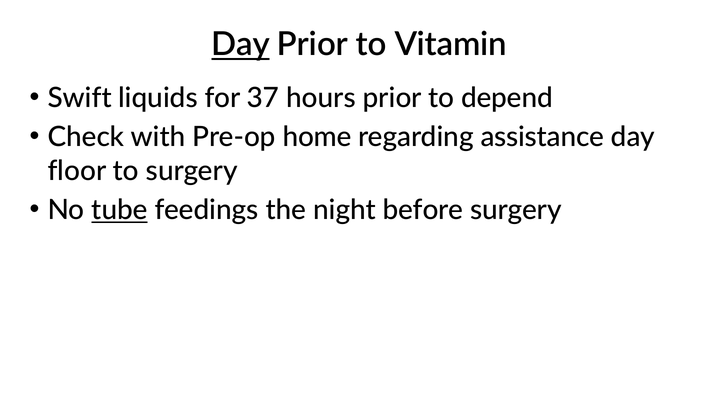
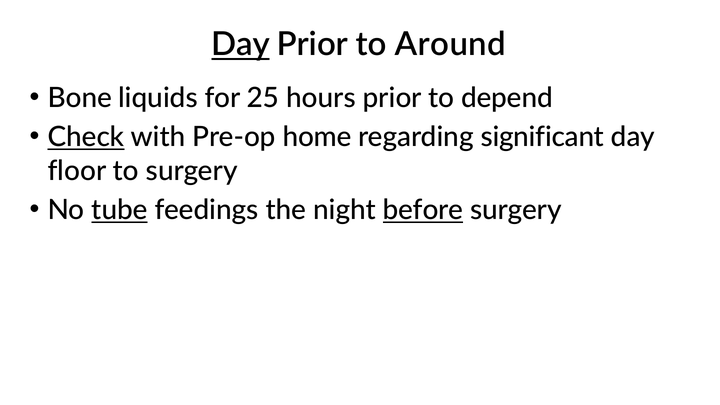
Vitamin: Vitamin -> Around
Swift: Swift -> Bone
37: 37 -> 25
Check underline: none -> present
assistance: assistance -> significant
before underline: none -> present
